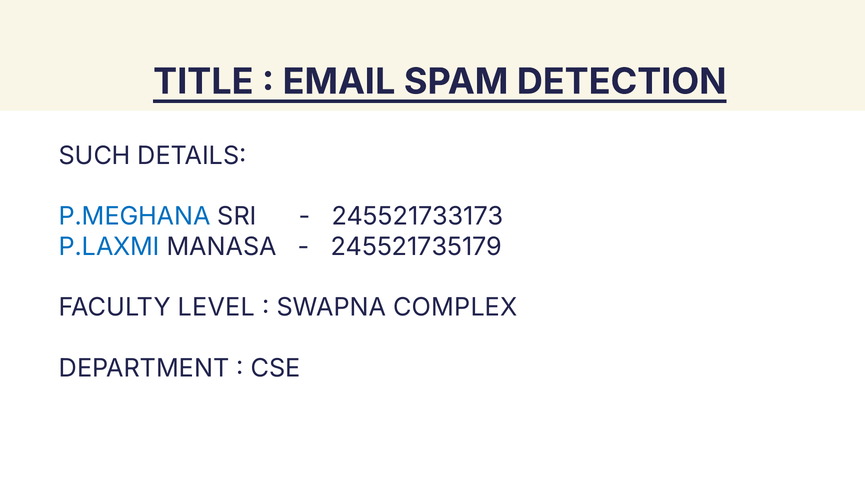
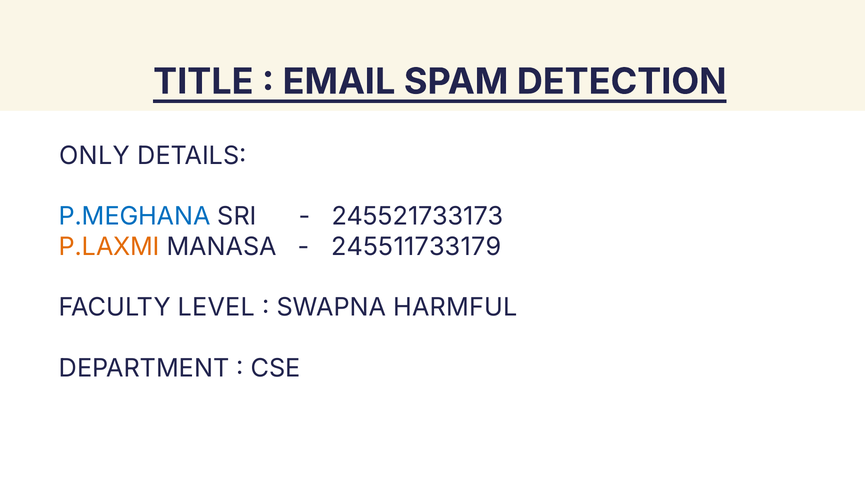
SUCH: SUCH -> ONLY
P.LAXMI colour: blue -> orange
245521735179: 245521735179 -> 245511733179
COMPLEX: COMPLEX -> HARMFUL
